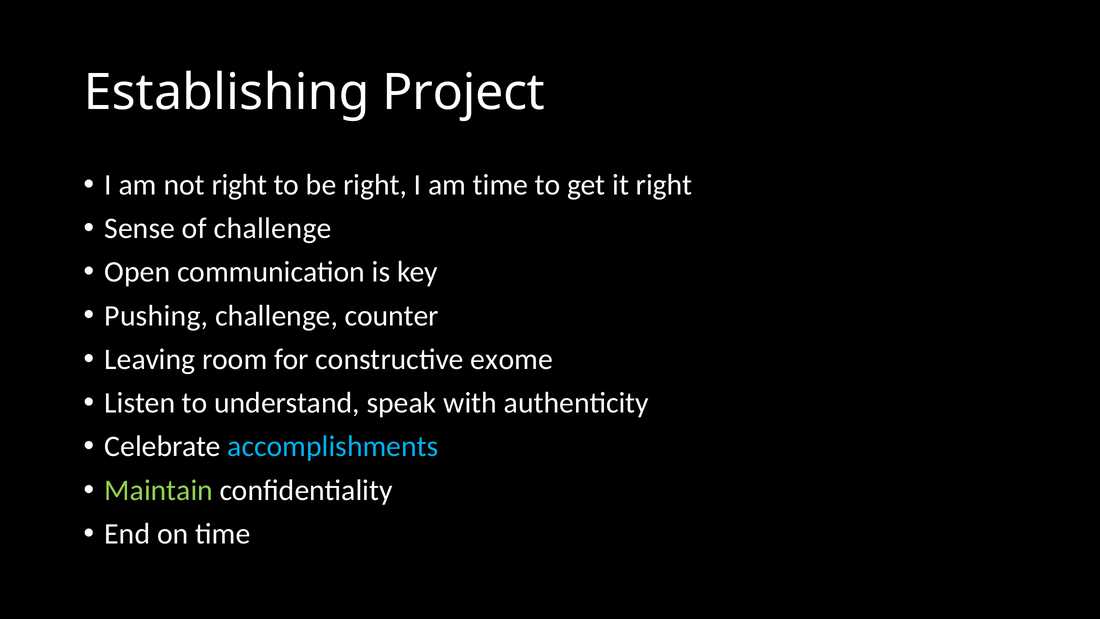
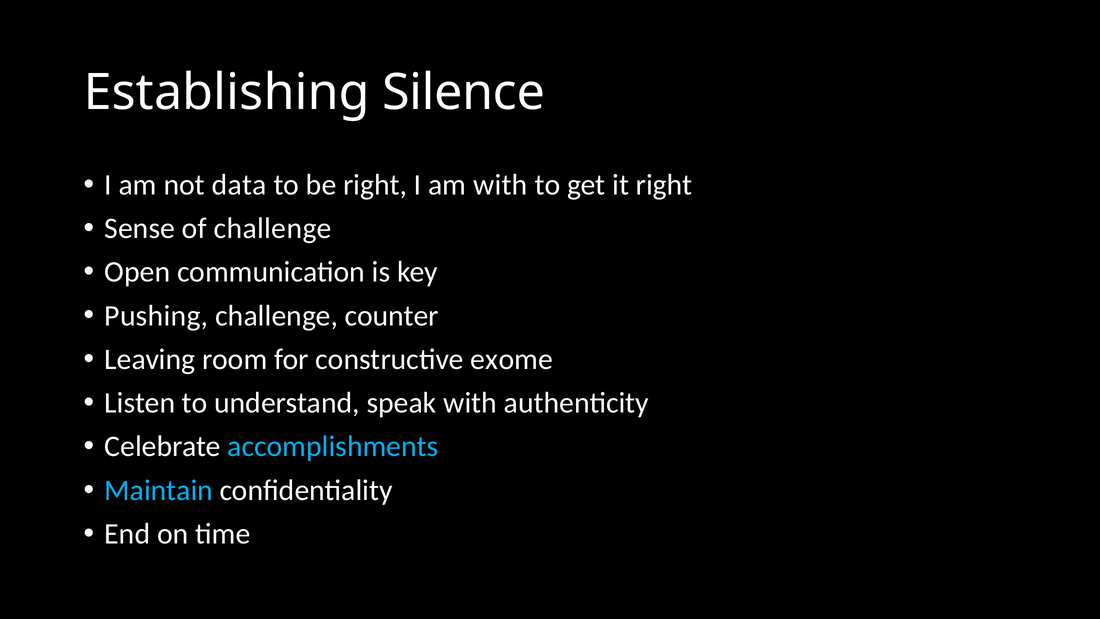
Project: Project -> Silence
not right: right -> data
am time: time -> with
Maintain colour: light green -> light blue
